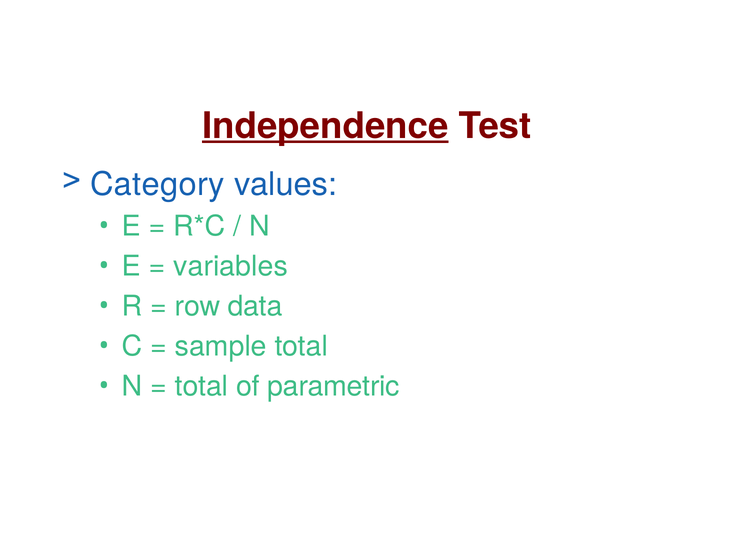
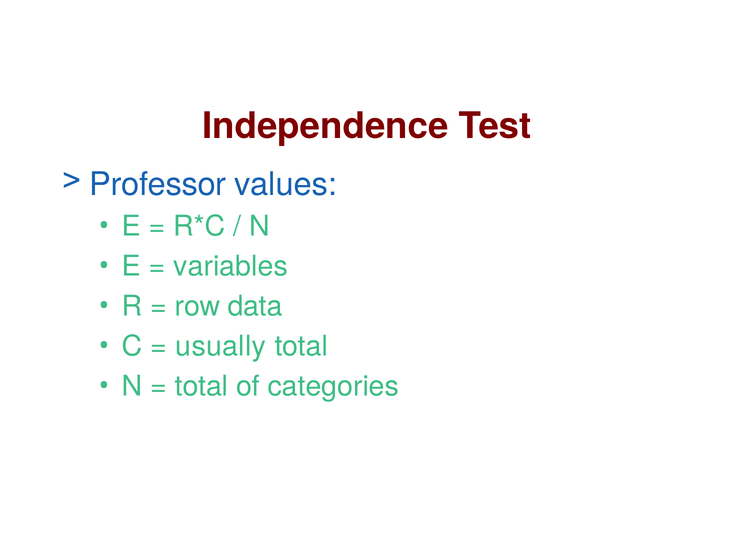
Independence underline: present -> none
Category: Category -> Professor
sample: sample -> usually
parametric: parametric -> categories
